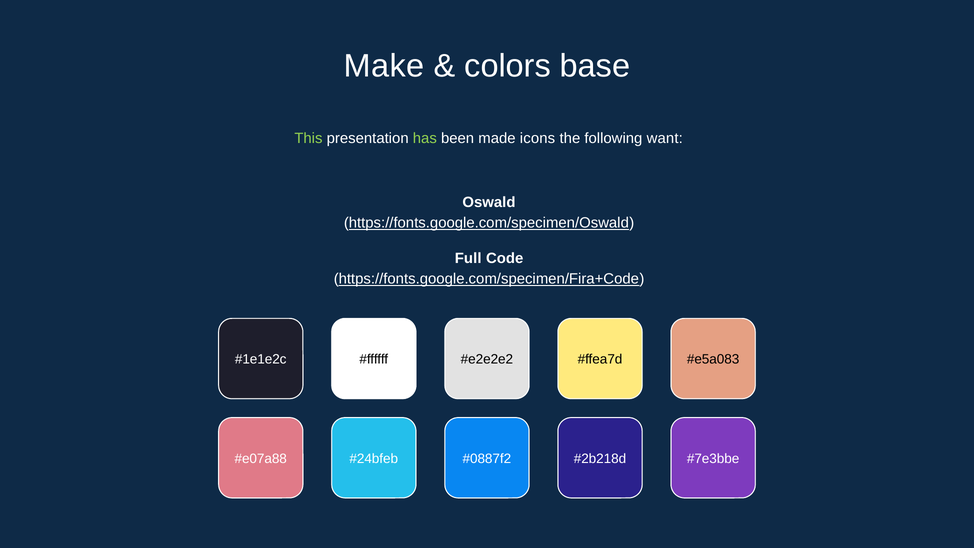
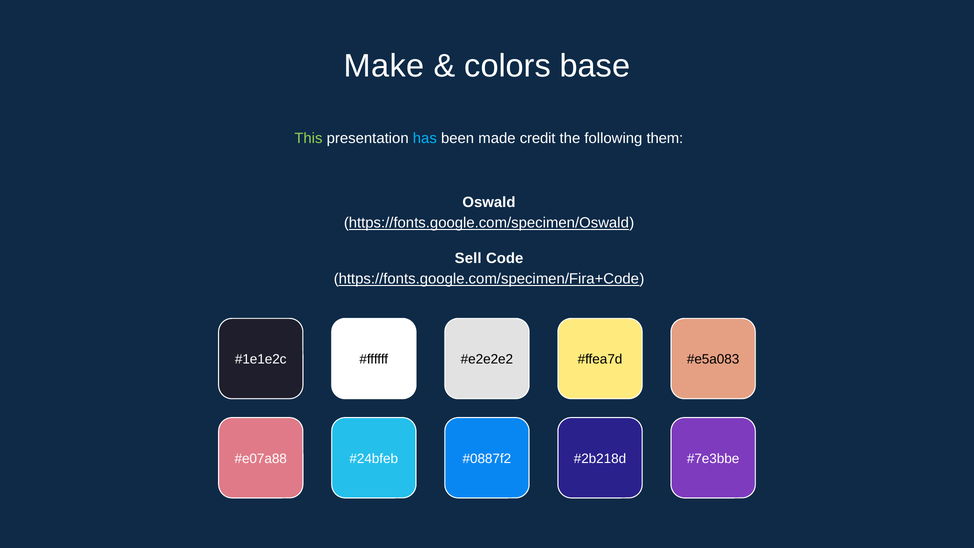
has colour: light green -> light blue
icons: icons -> credit
want: want -> them
Full: Full -> Sell
